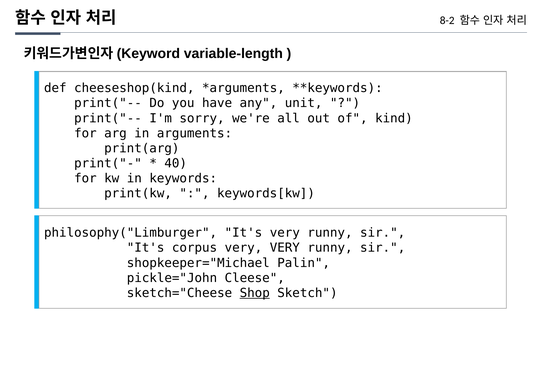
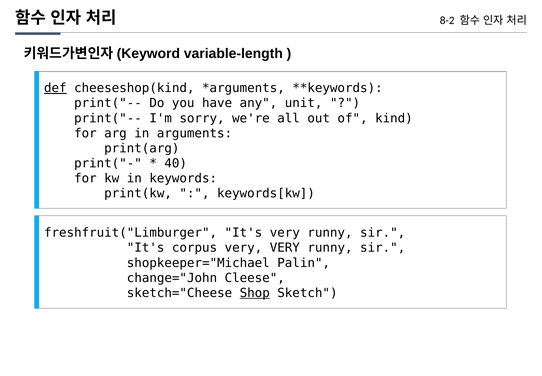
def underline: none -> present
philosophy("Limburger: philosophy("Limburger -> freshfruit("Limburger
pickle="John: pickle="John -> change="John
